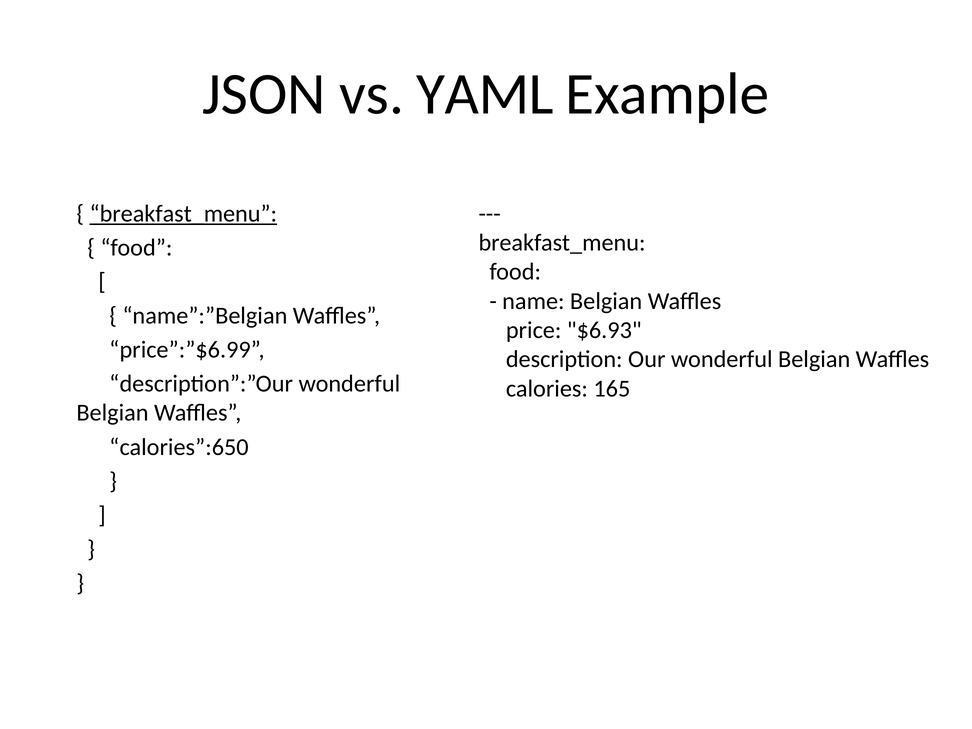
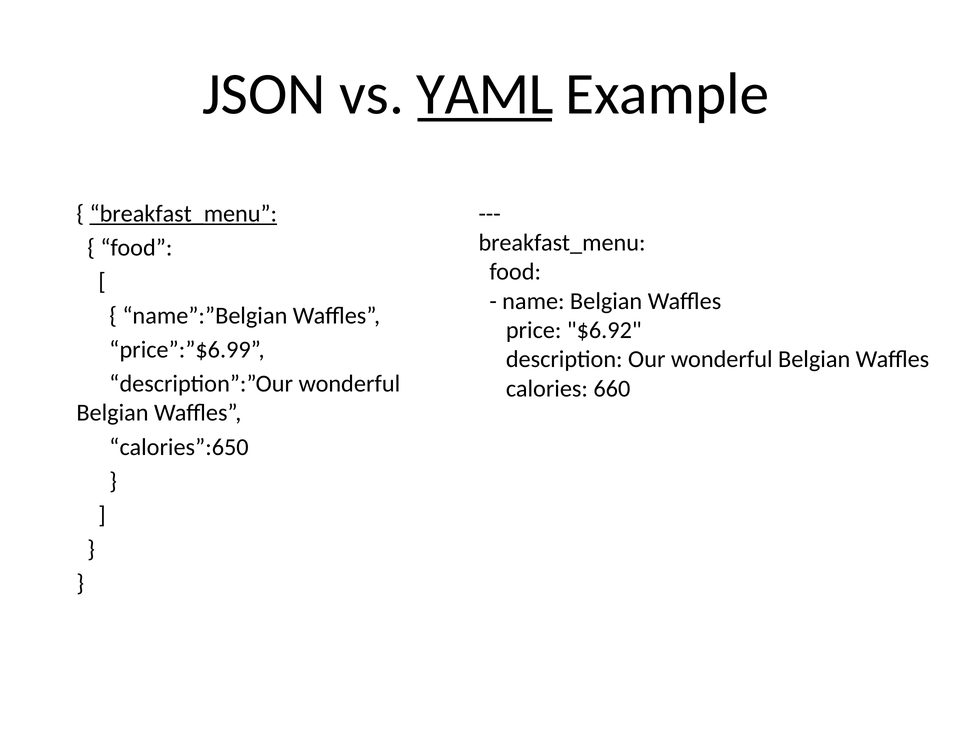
YAML underline: none -> present
$6.93: $6.93 -> $6.92
165: 165 -> 660
